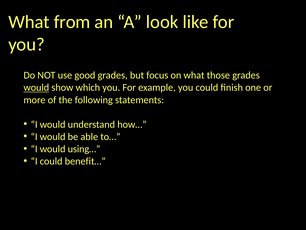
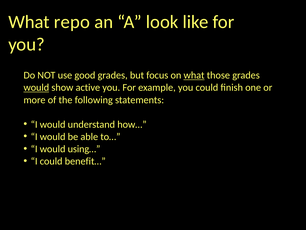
from: from -> repo
what at (194, 75) underline: none -> present
which: which -> active
